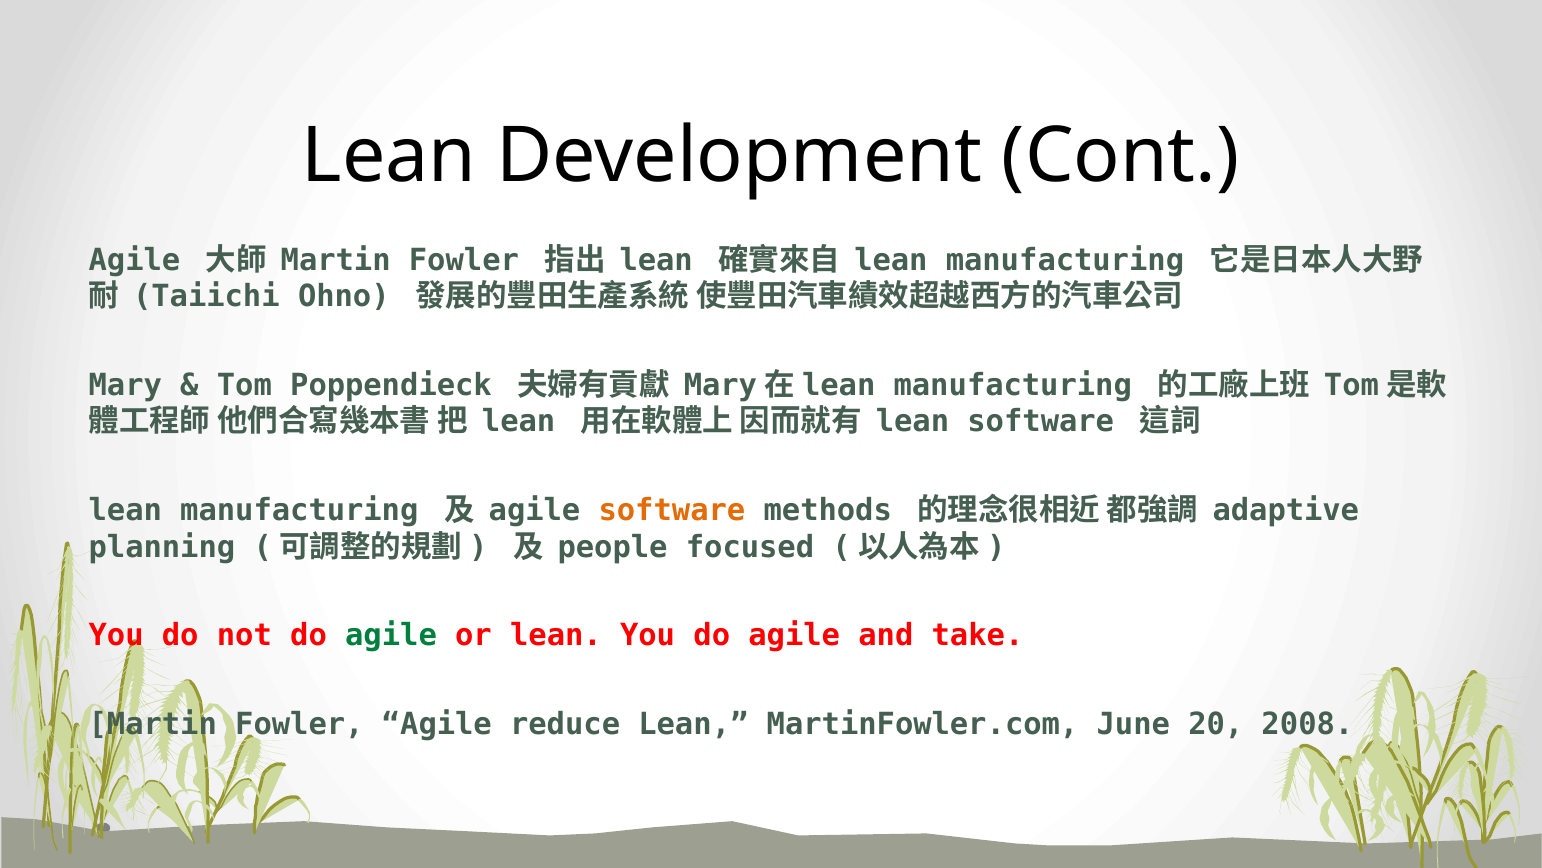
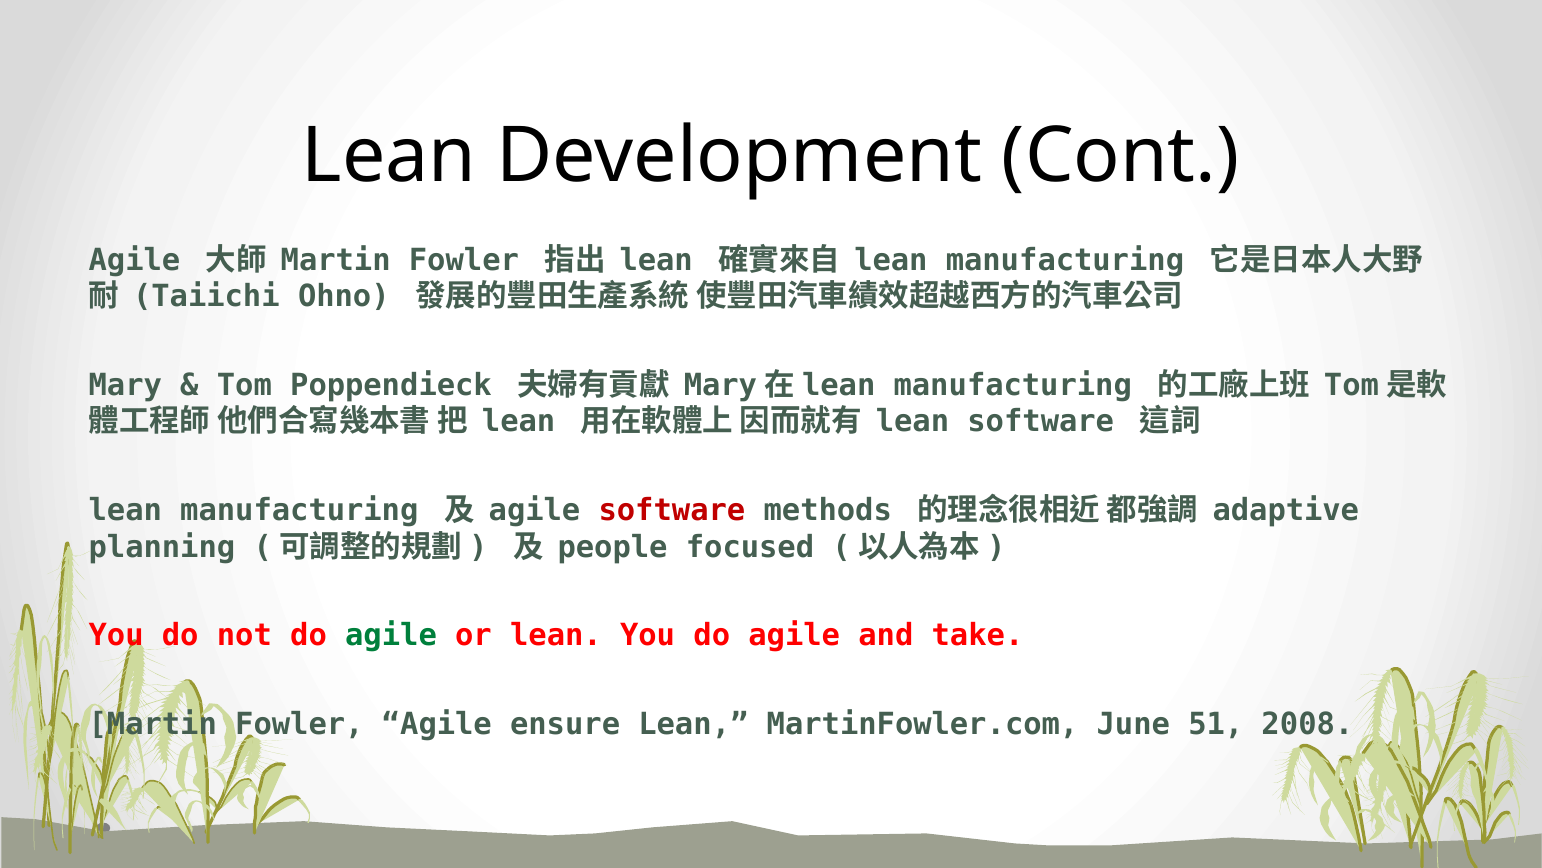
software at (672, 510) colour: orange -> red
reduce: reduce -> ensure
20: 20 -> 51
